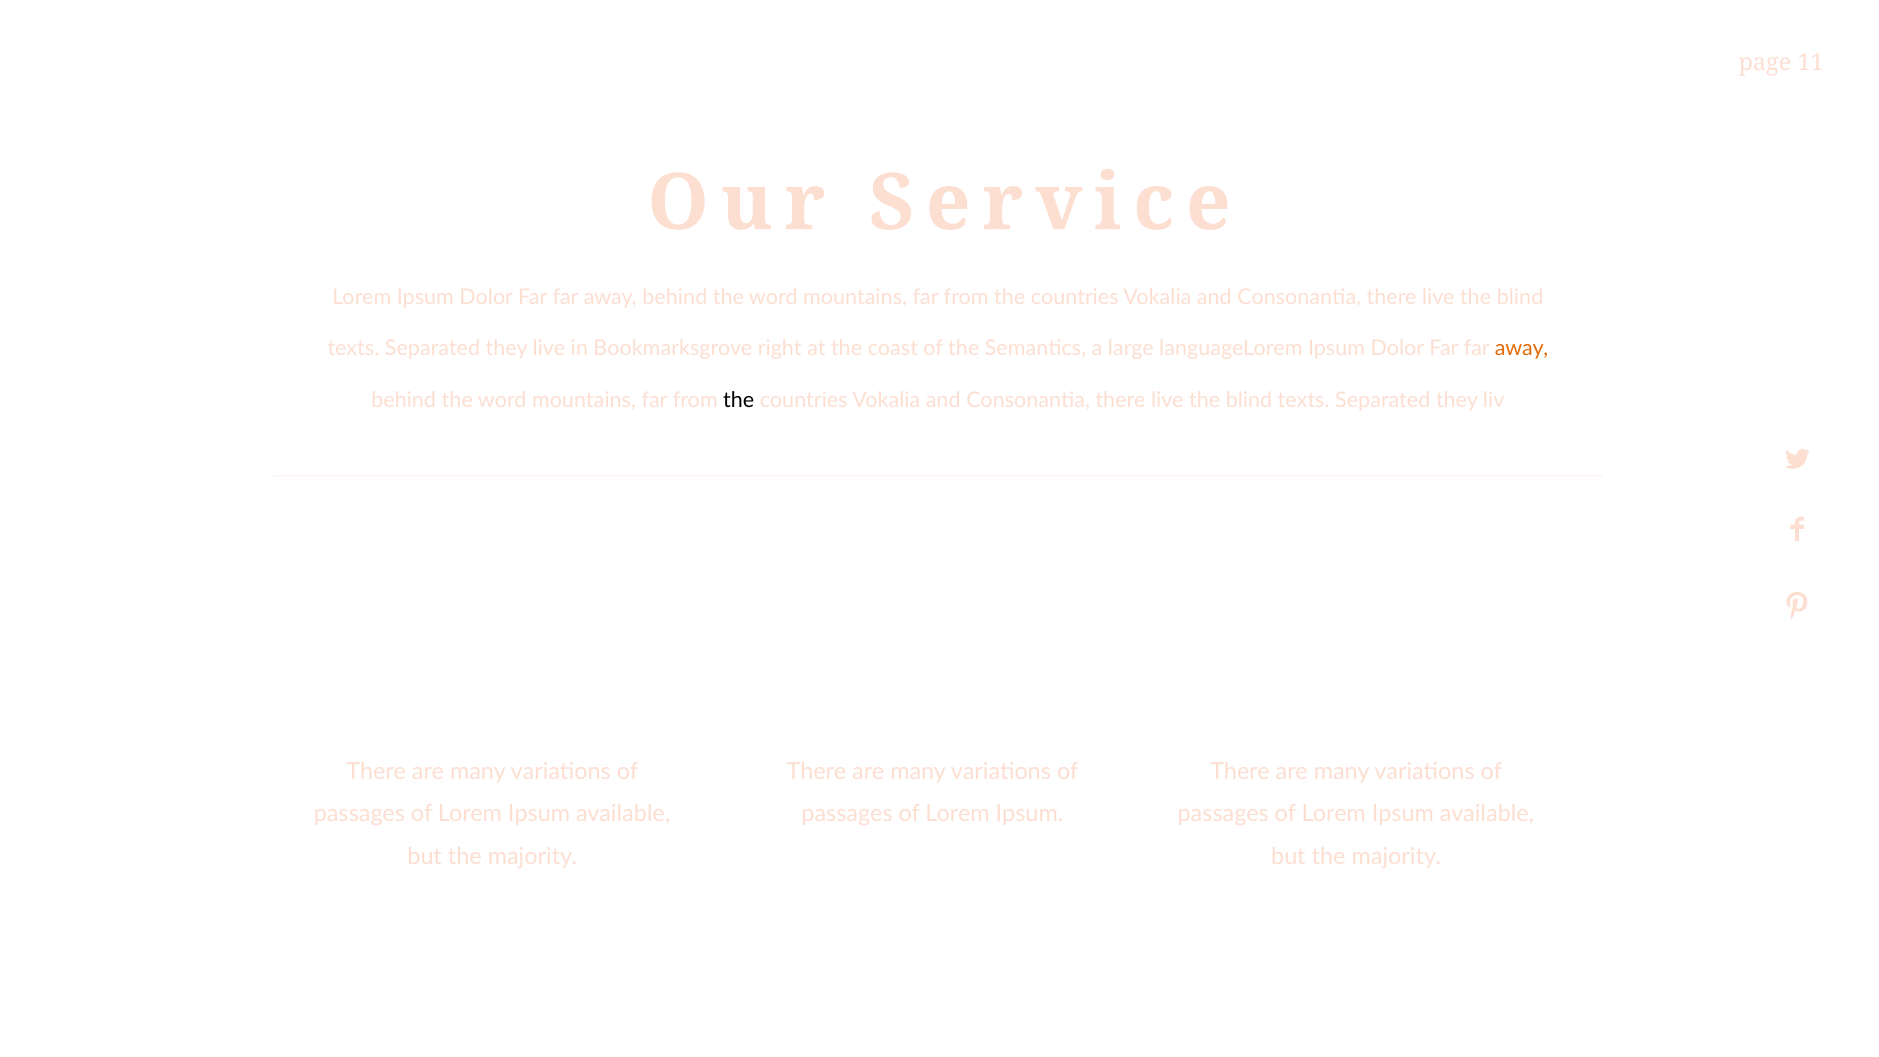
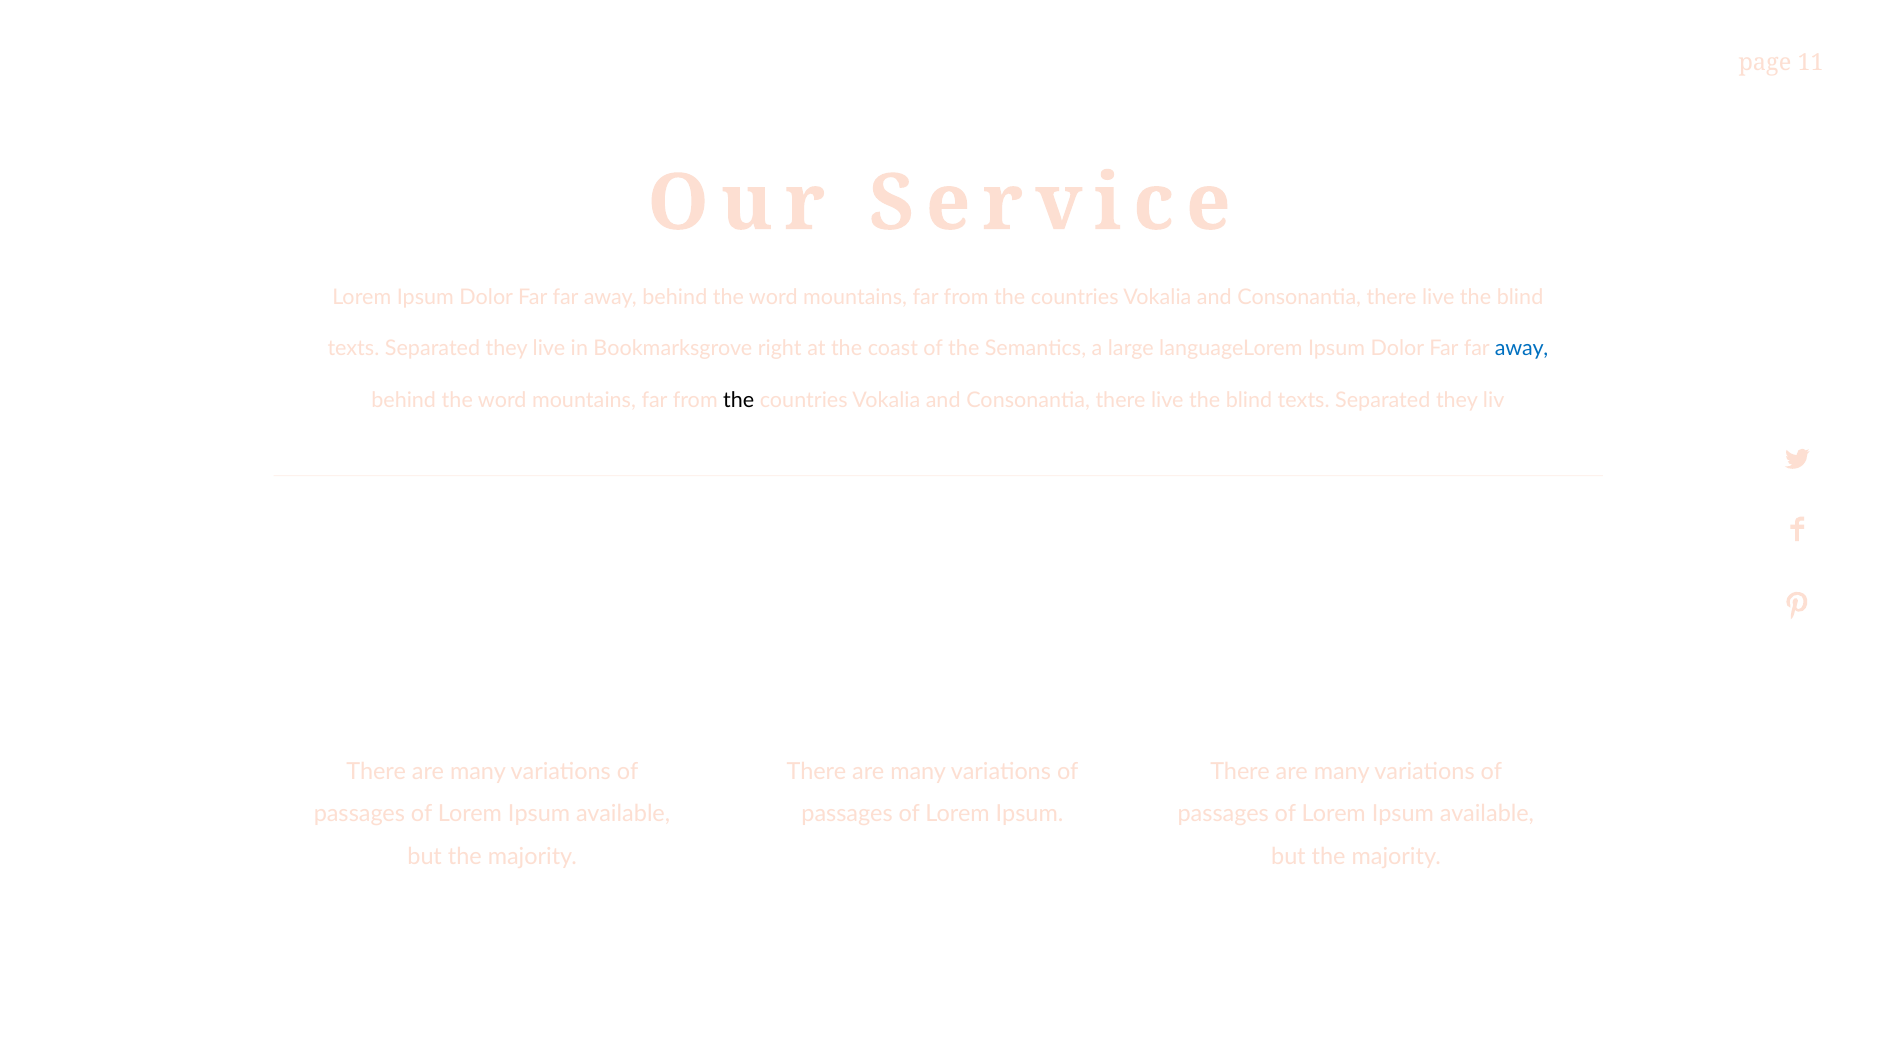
away at (1522, 349) colour: orange -> blue
